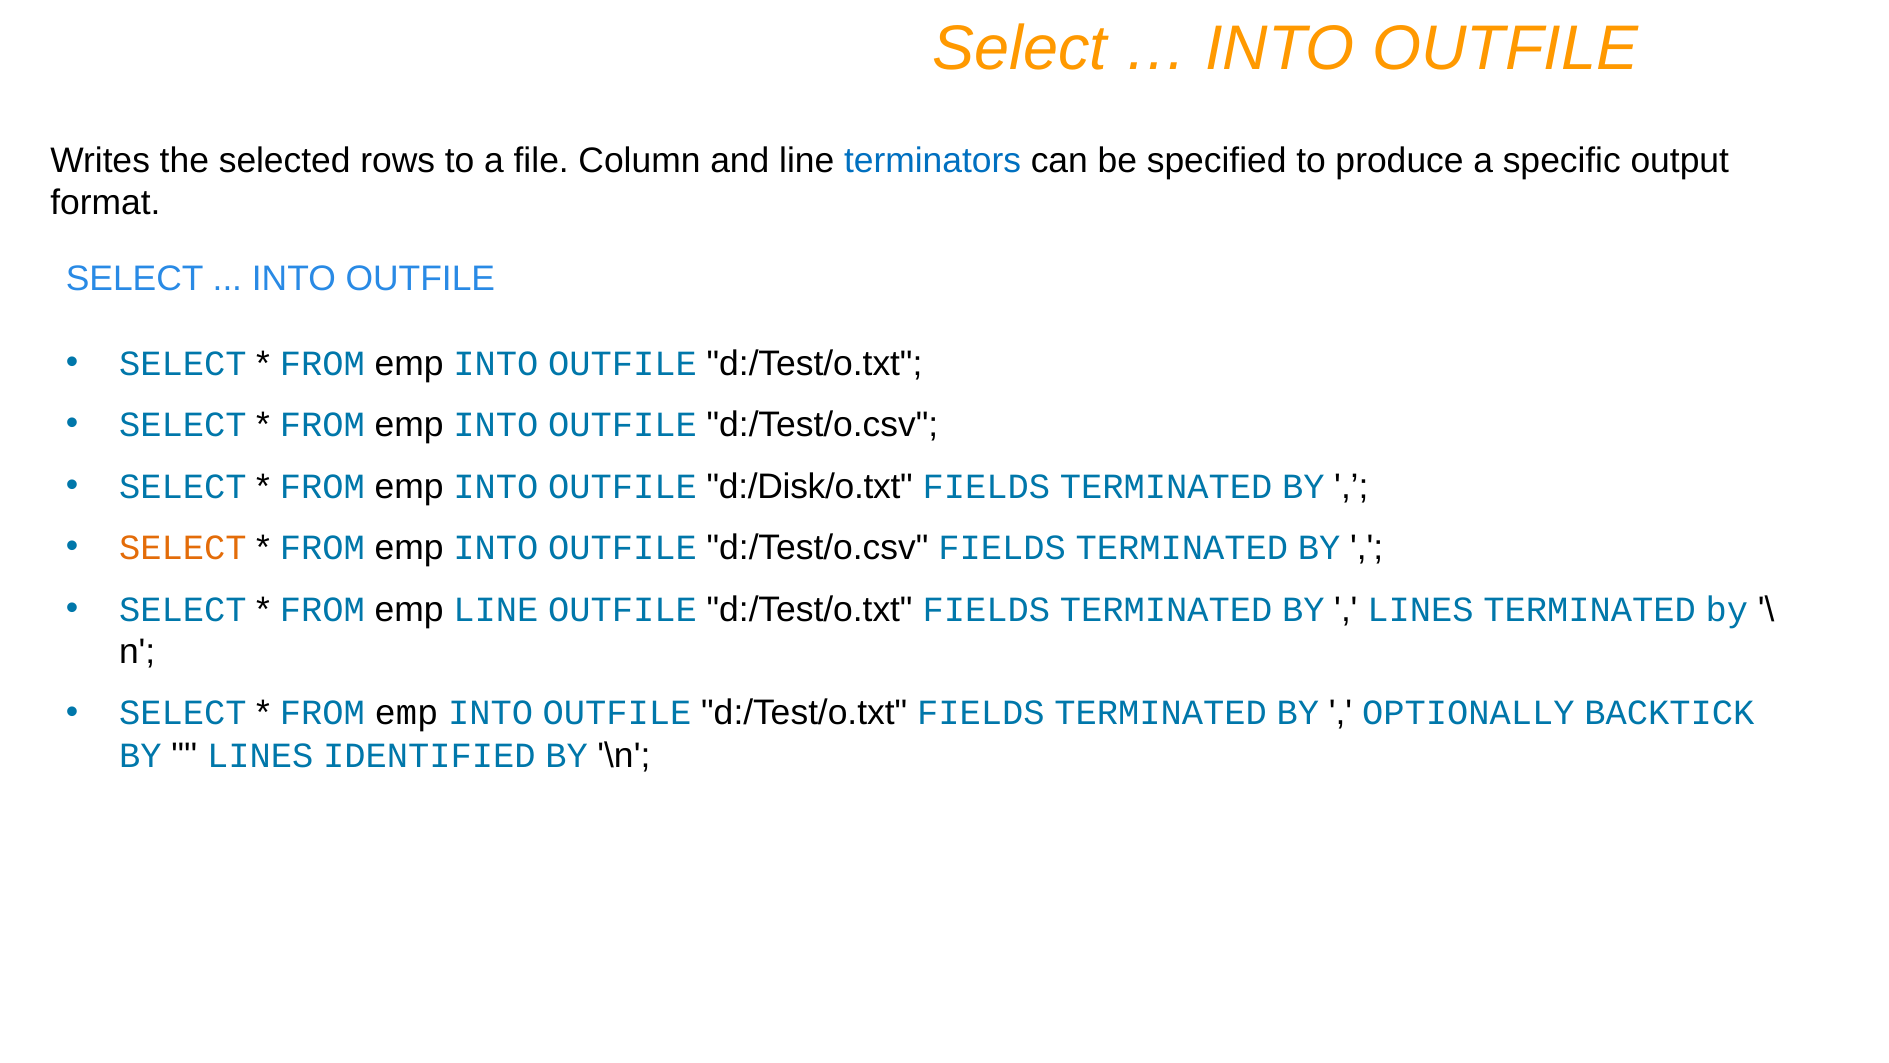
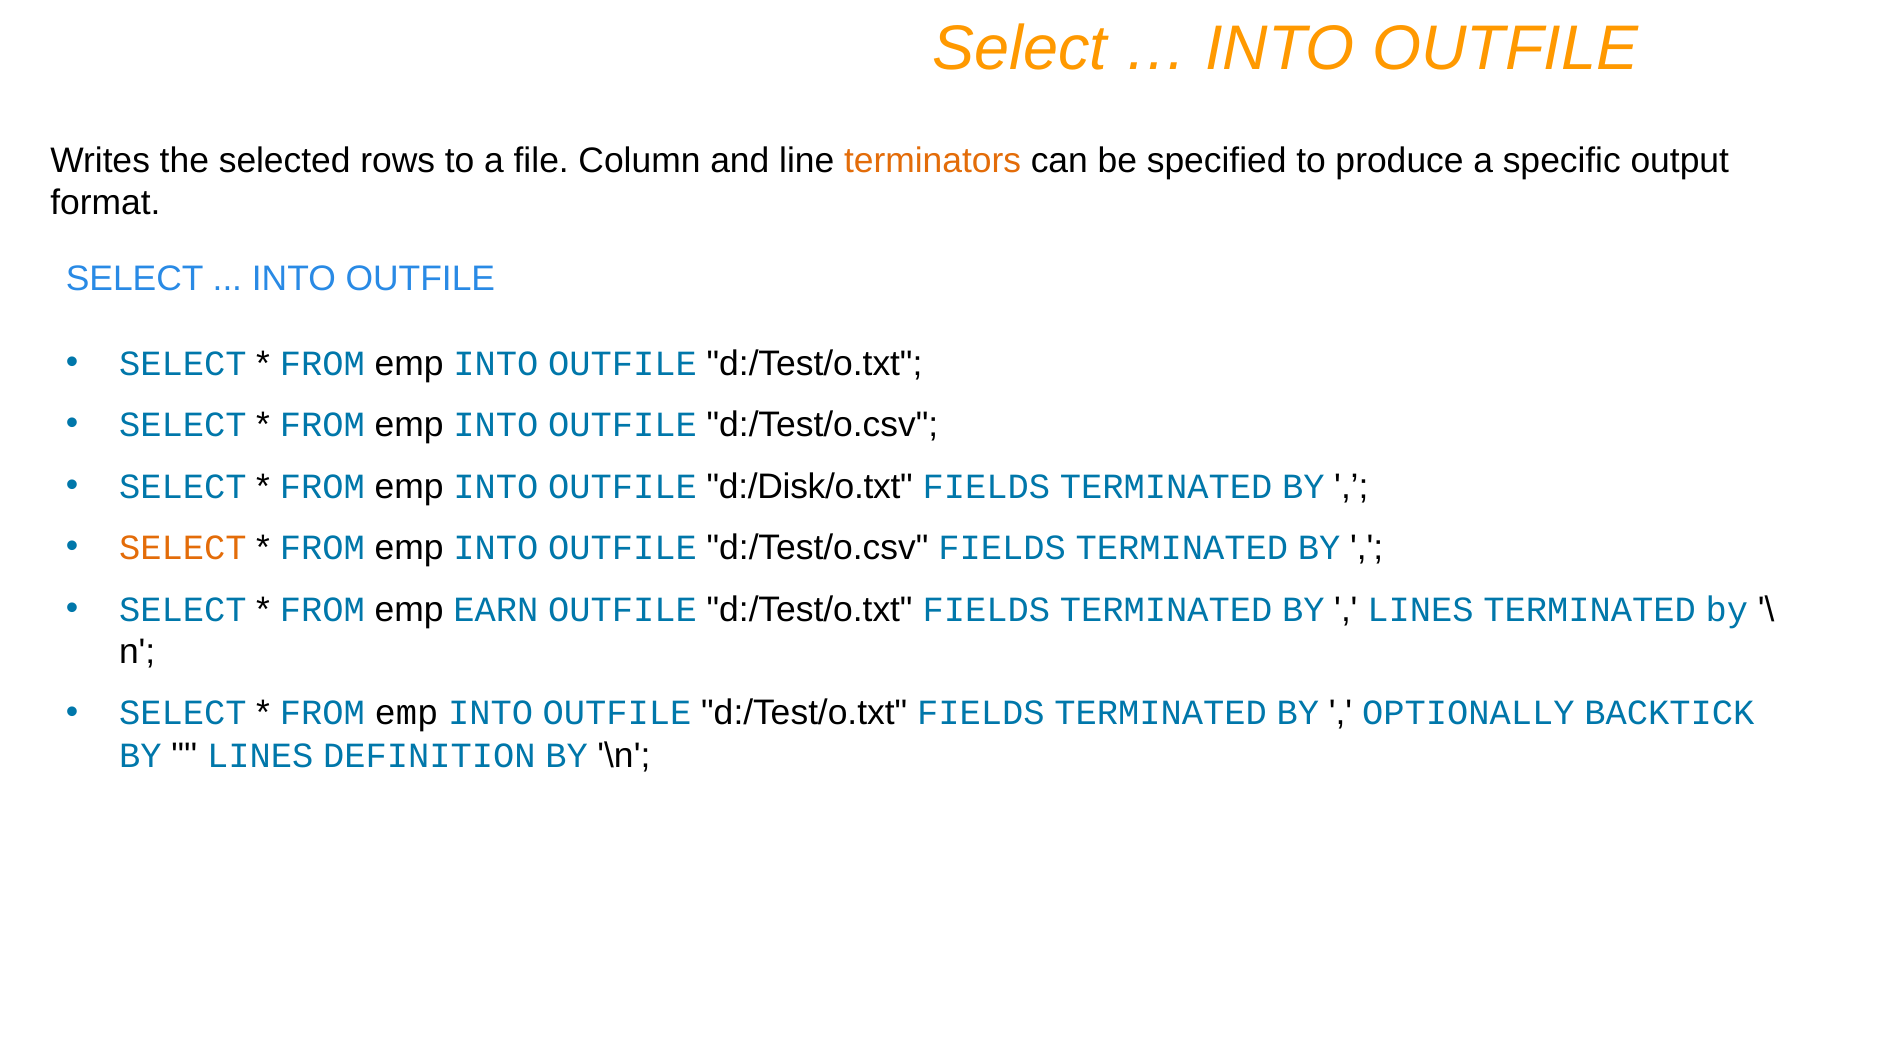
terminators colour: blue -> orange
emp LINE: LINE -> EARN
IDENTIFIED: IDENTIFIED -> DEFINITION
